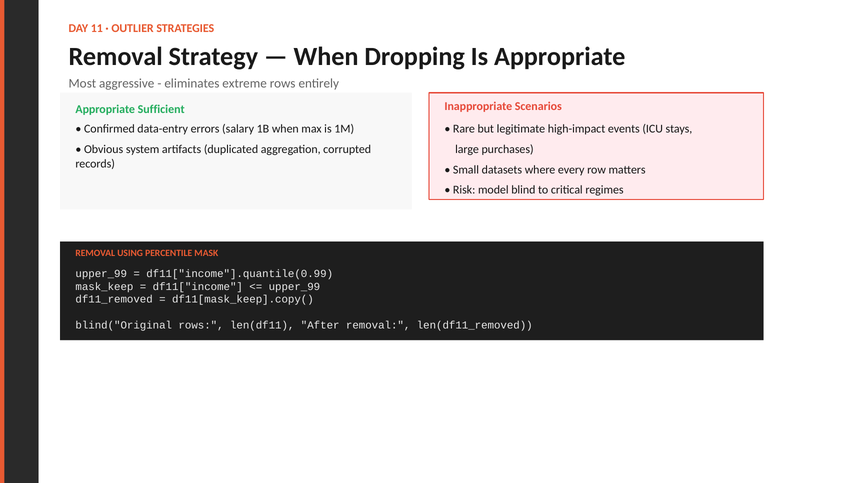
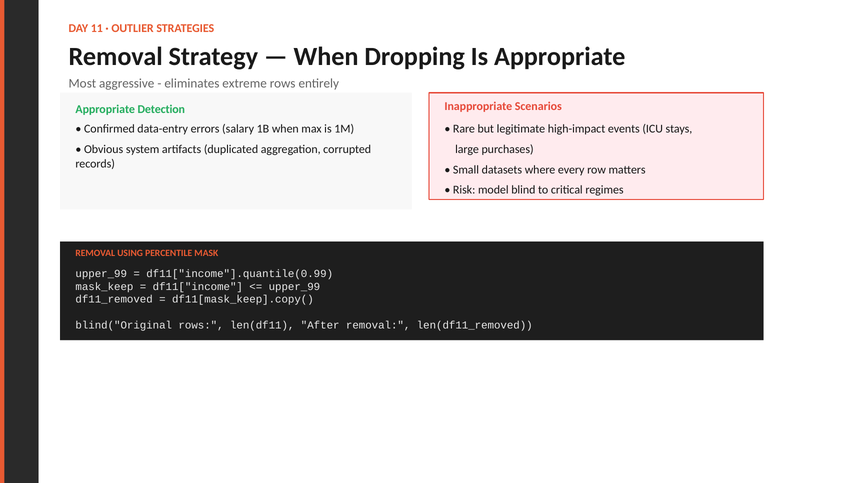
Sufficient: Sufficient -> Detection
